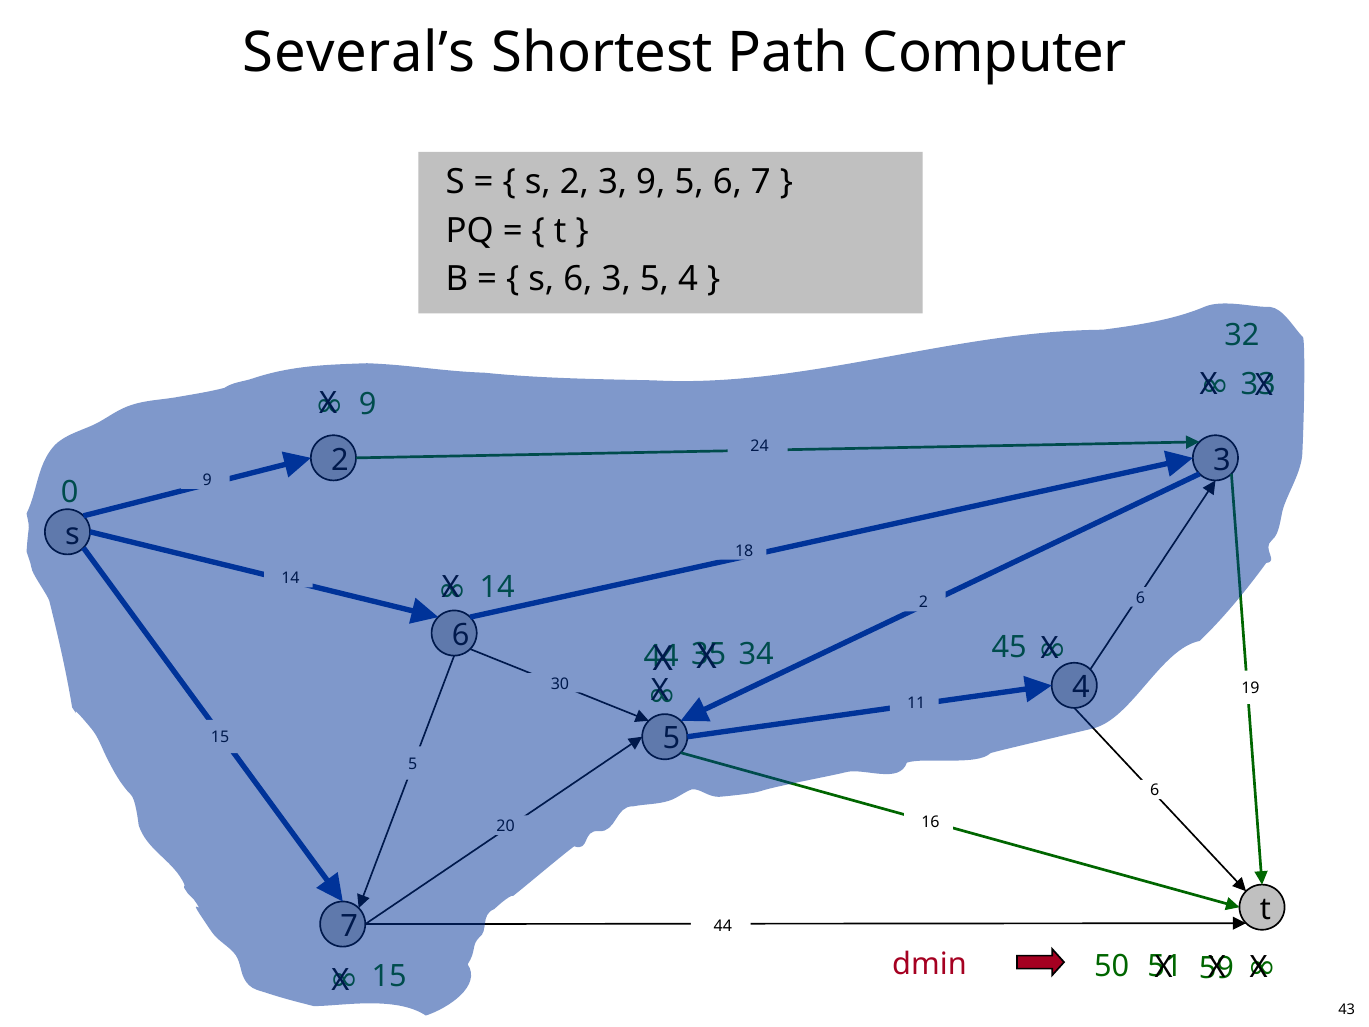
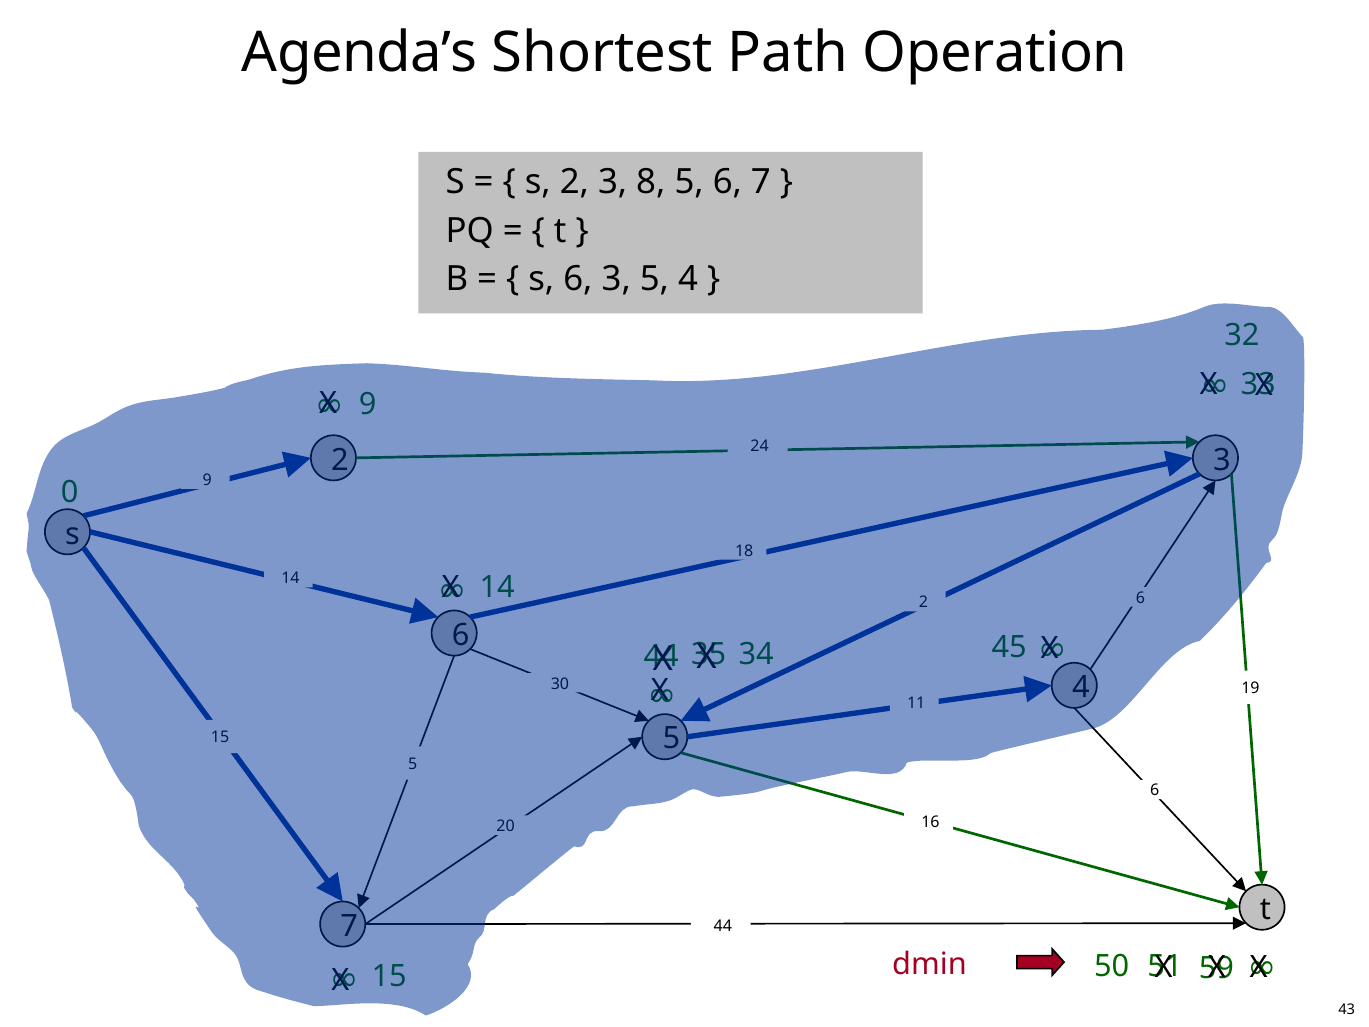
Several’s: Several’s -> Agenda’s
Computer: Computer -> Operation
3 9: 9 -> 8
